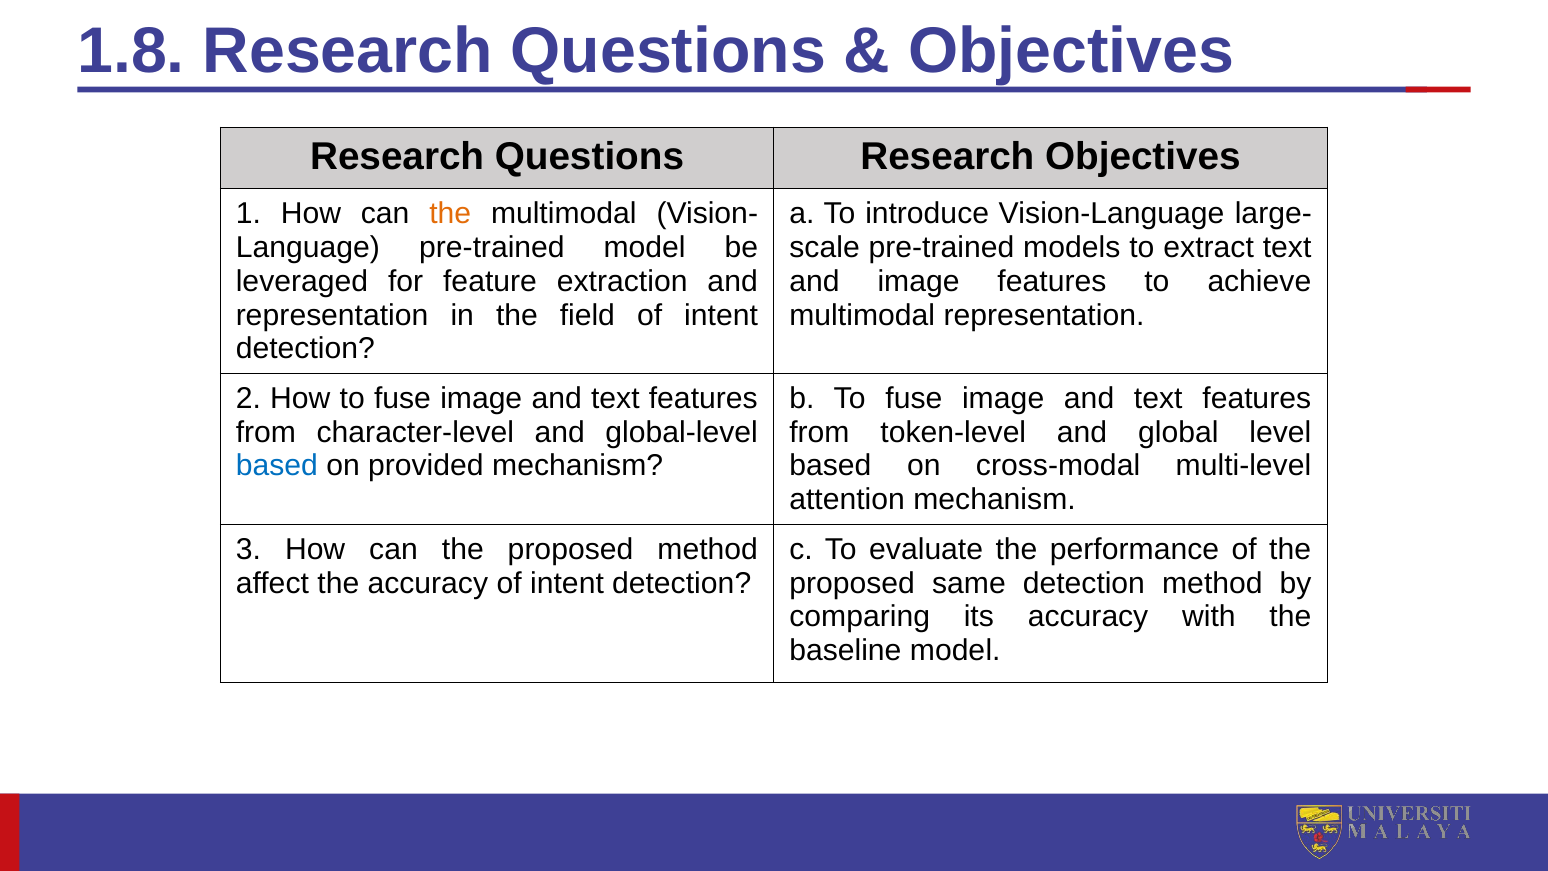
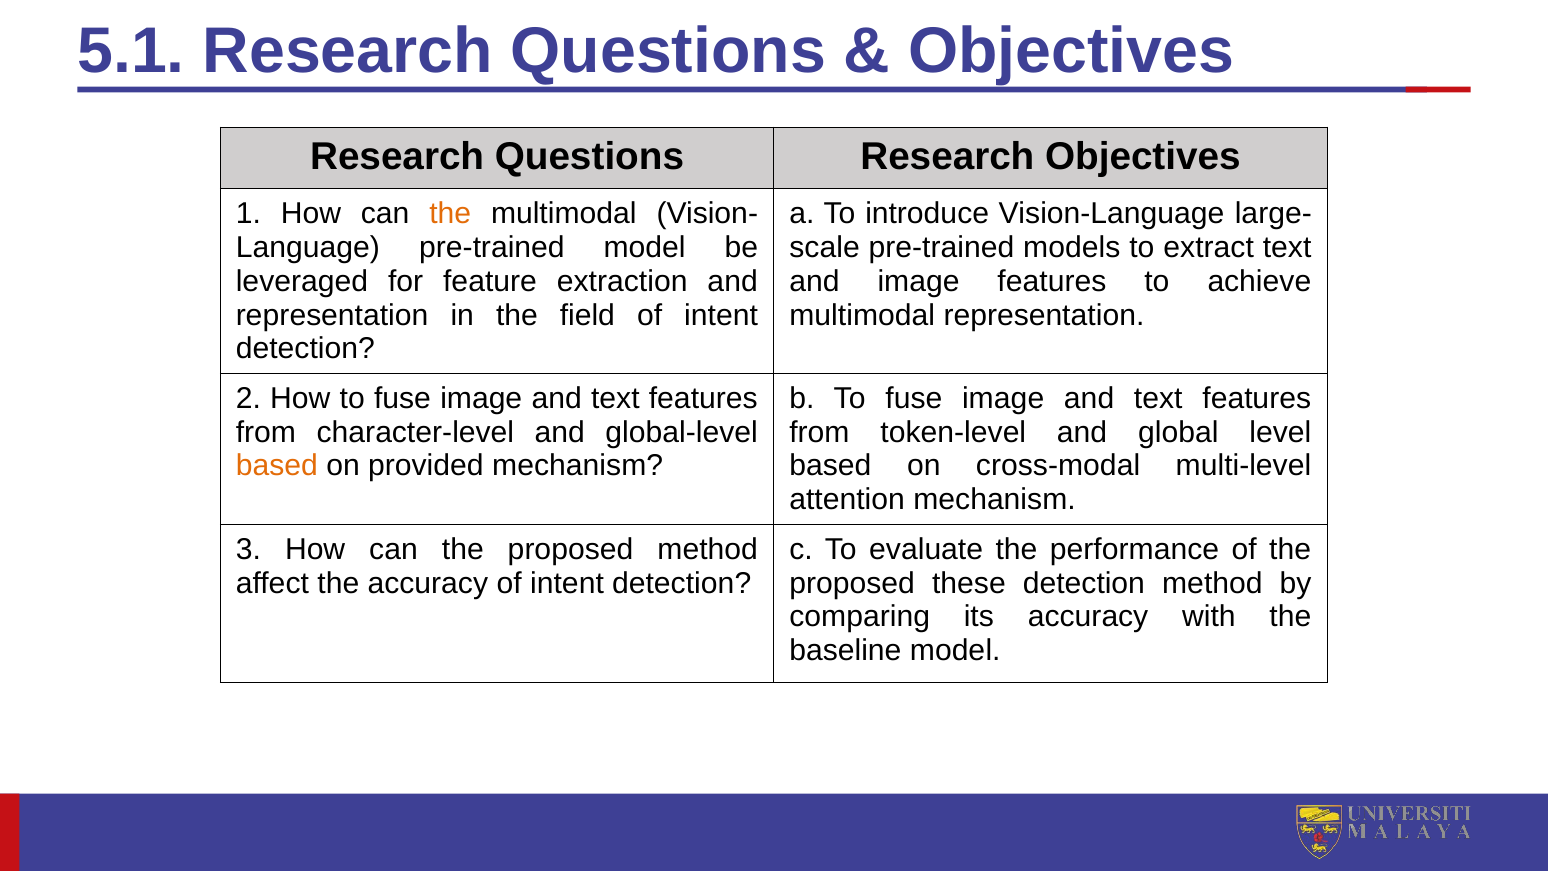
1.8: 1.8 -> 5.1
based at (277, 466) colour: blue -> orange
same: same -> these
